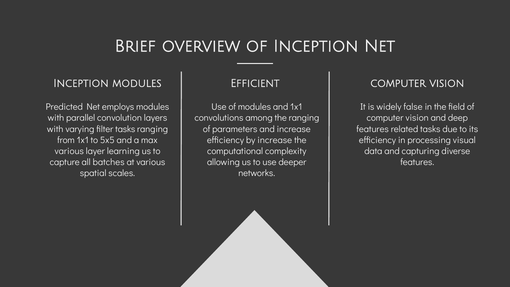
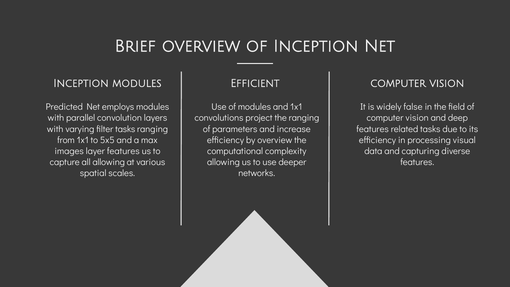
among: among -> project
by increase: increase -> overview
various at (69, 151): various -> images
layer learning: learning -> features
all batches: batches -> allowing
